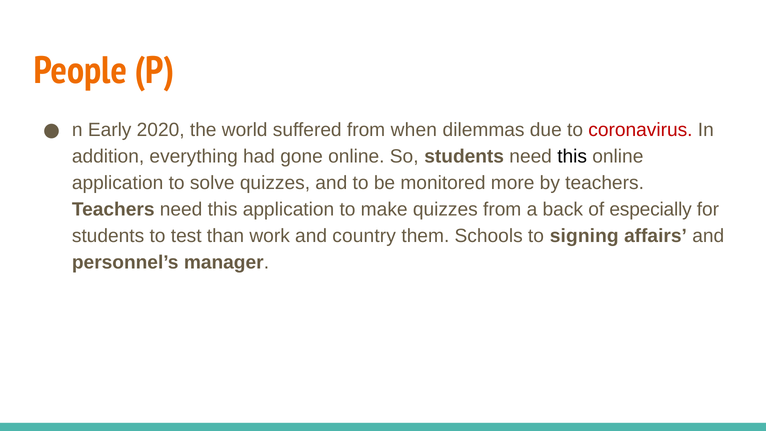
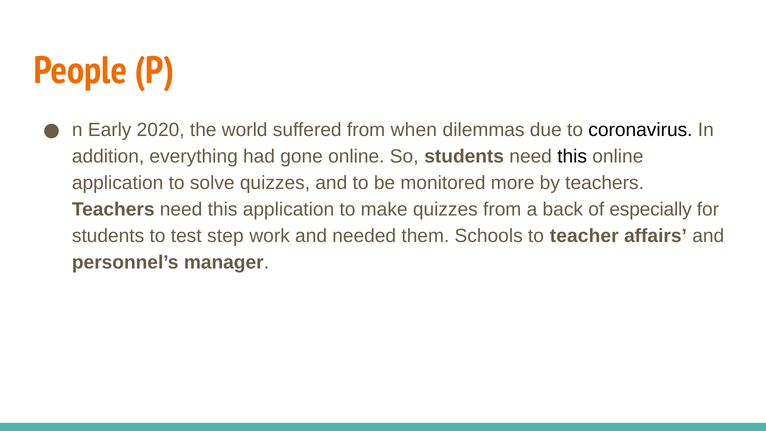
coronavirus colour: red -> black
than: than -> step
country: country -> needed
signing: signing -> teacher
